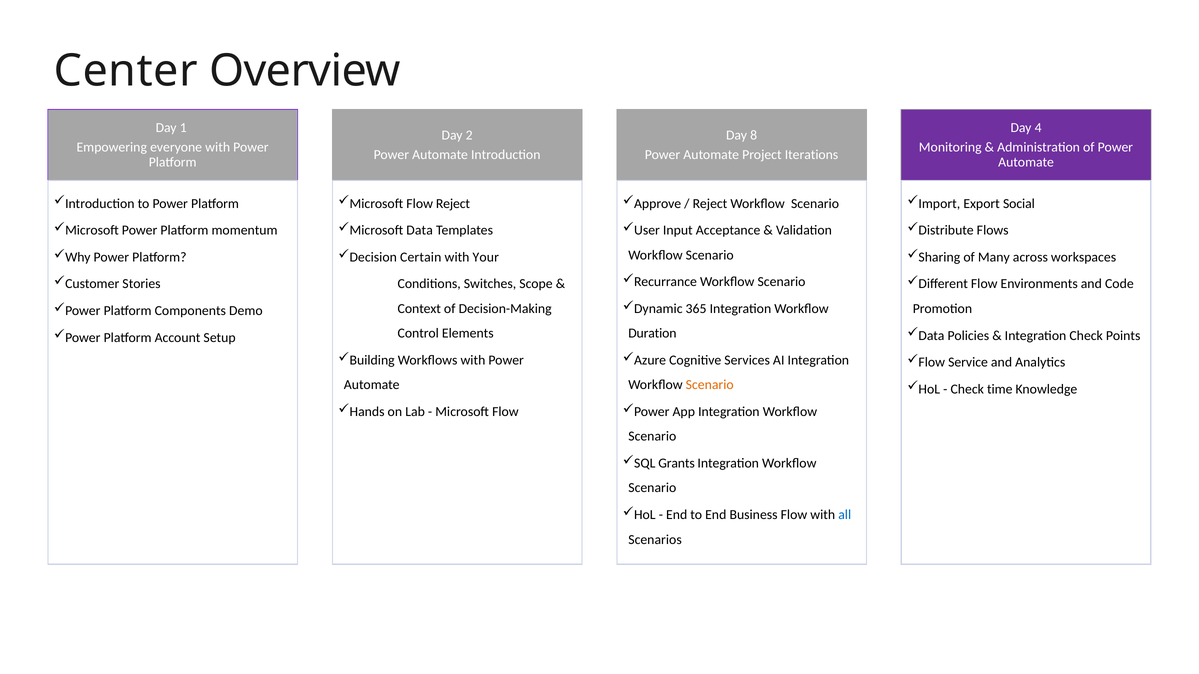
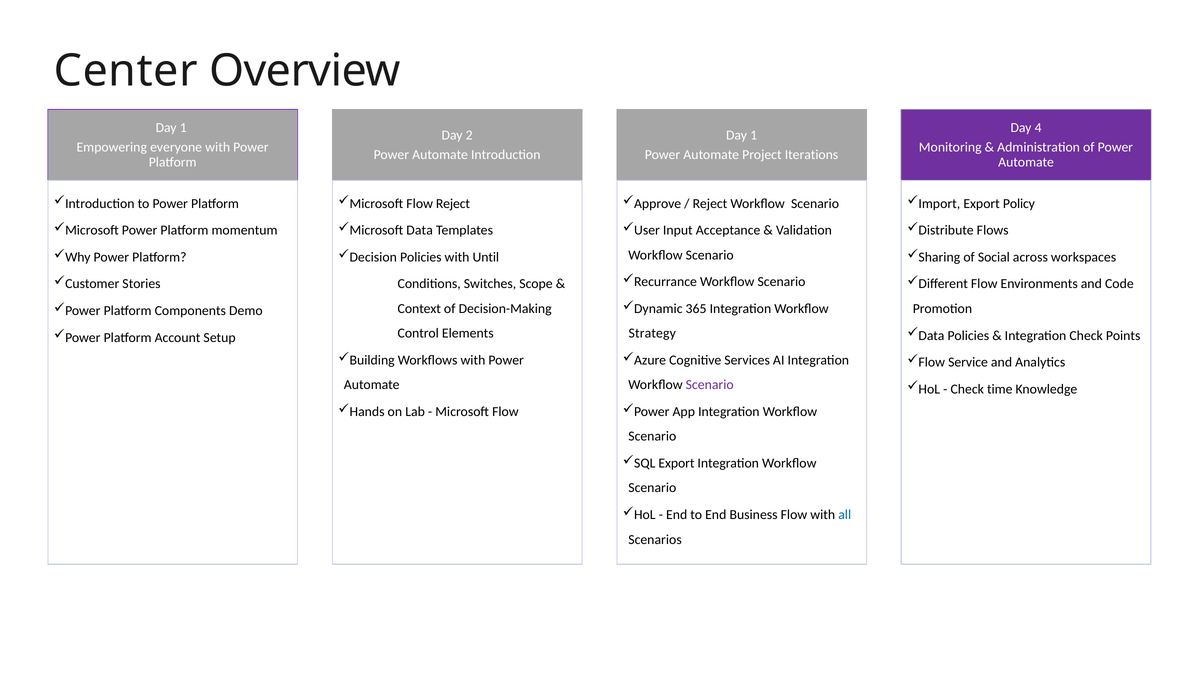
8 at (754, 135): 8 -> 1
Social: Social -> Policy
Certain at (421, 257): Certain -> Policies
Your: Your -> Until
Many: Many -> Social
Duration: Duration -> Strategy
Scenario at (710, 385) colour: orange -> purple
Grants at (677, 464): Grants -> Export
